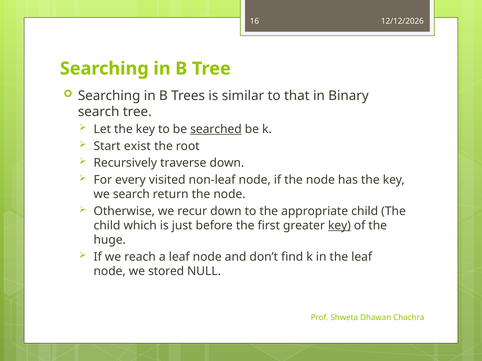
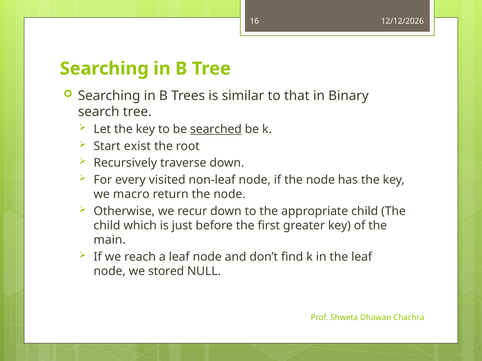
we search: search -> macro
key at (339, 226) underline: present -> none
huge: huge -> main
